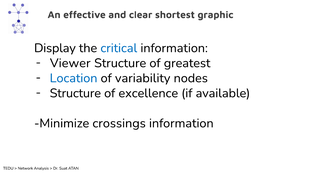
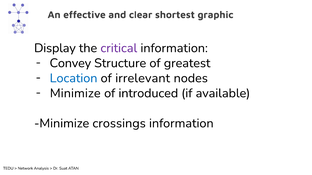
critical colour: blue -> purple
Viewer: Viewer -> Convey
variability: variability -> irrelevant
Structure at (75, 93): Structure -> Minimize
excellence: excellence -> introduced
